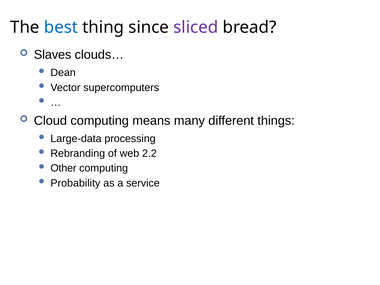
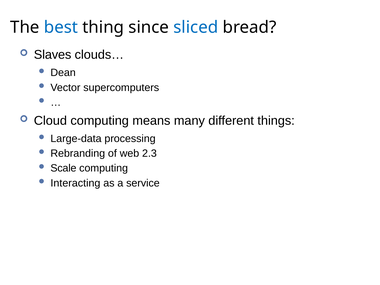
sliced colour: purple -> blue
2.2: 2.2 -> 2.3
Other: Other -> Scale
Probability: Probability -> Interacting
